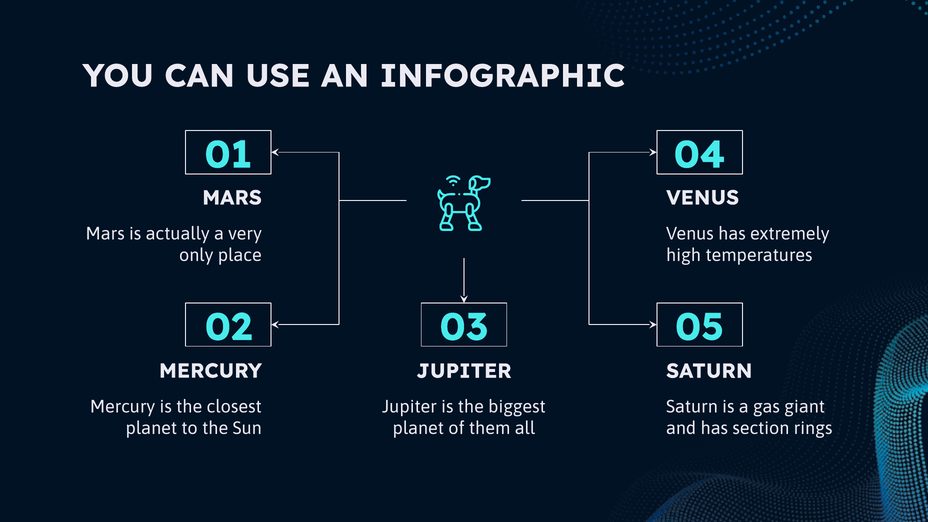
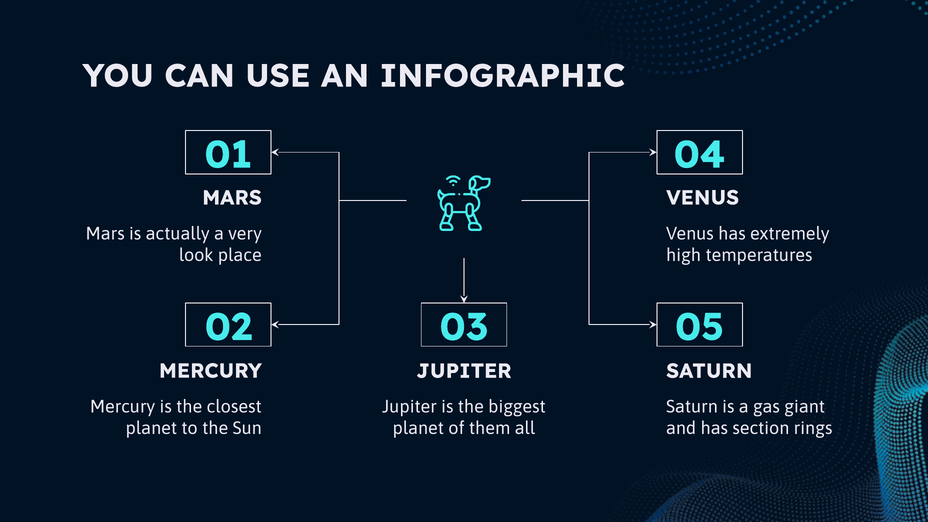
only: only -> look
